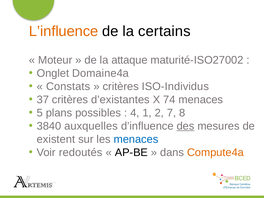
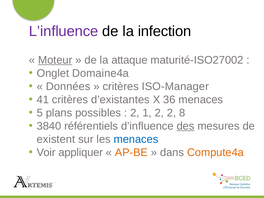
L’influence colour: orange -> purple
certains: certains -> infection
Moteur underline: none -> present
Constats: Constats -> Données
ISO-Individus: ISO-Individus -> ISO-Manager
37: 37 -> 41
74: 74 -> 36
4 at (135, 113): 4 -> 2
2 7: 7 -> 2
auxquelles: auxquelles -> référentiels
redoutés: redoutés -> appliquer
AP-BE colour: black -> orange
